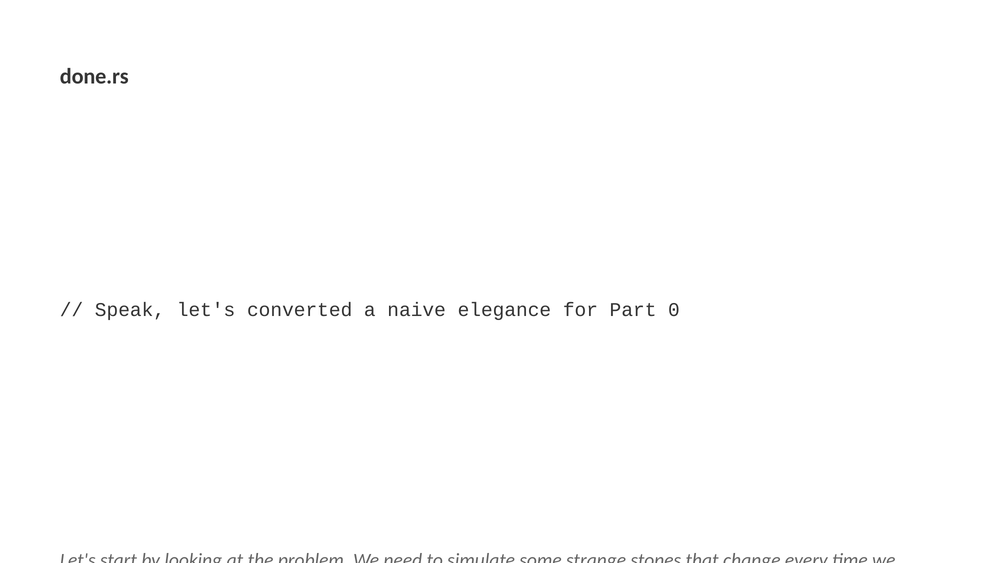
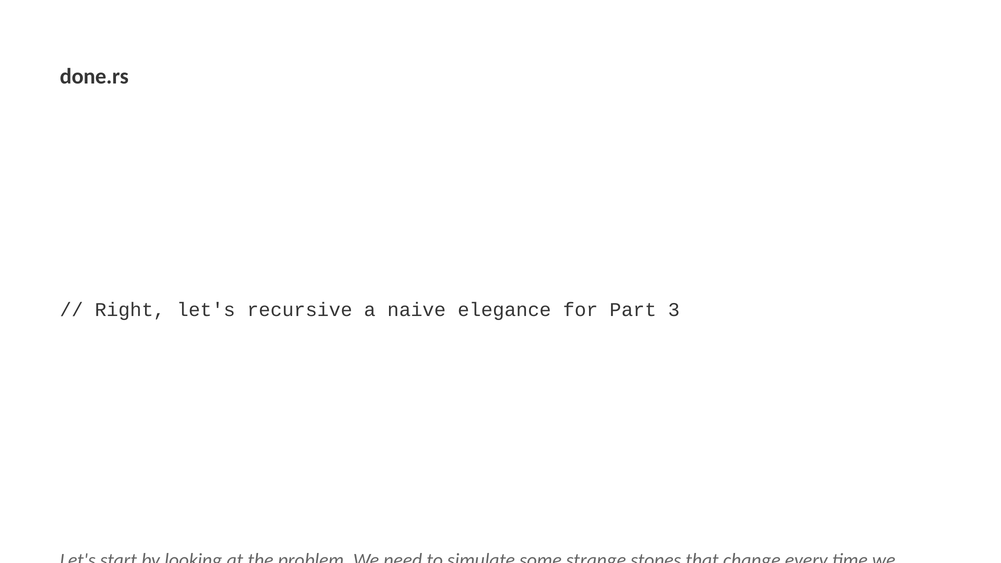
Speak: Speak -> Right
converted: converted -> recursive
0: 0 -> 3
